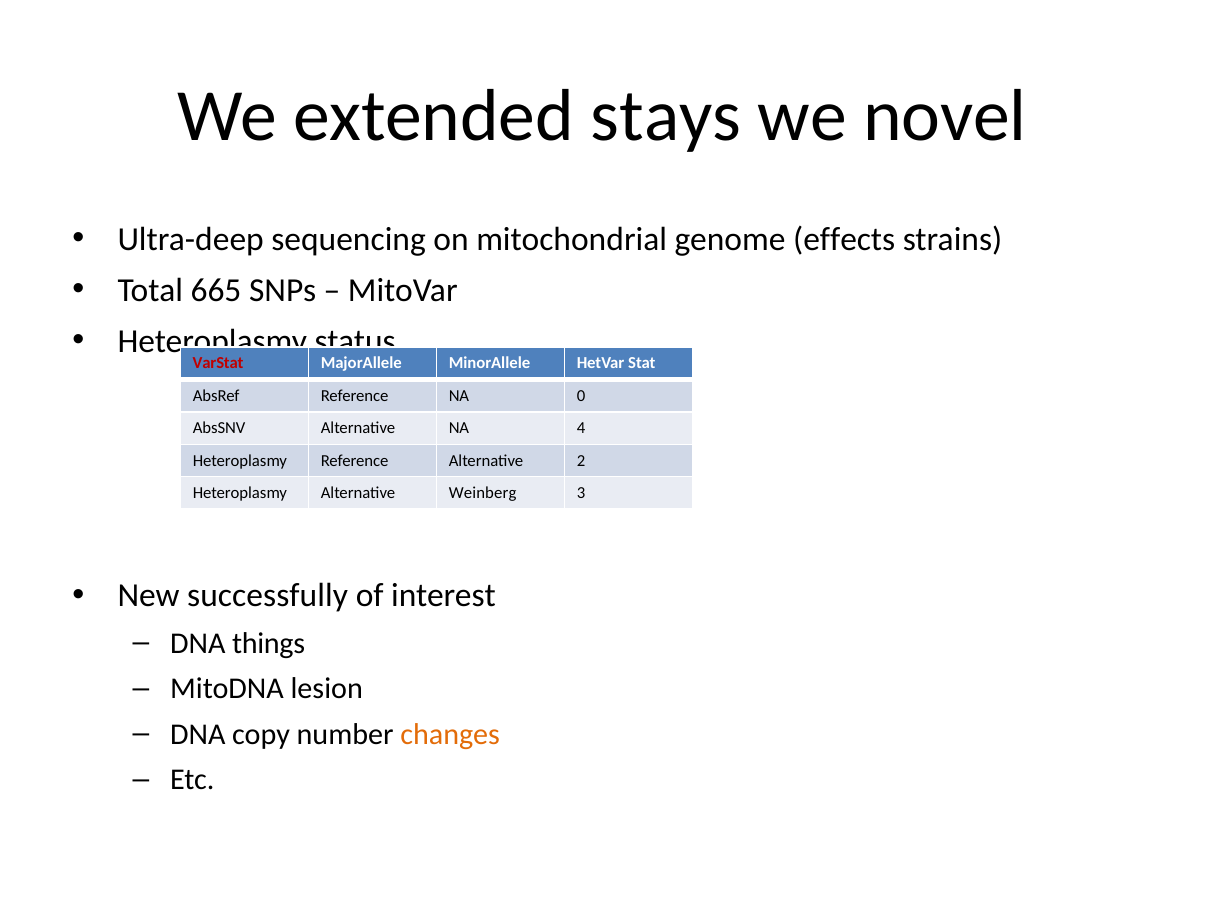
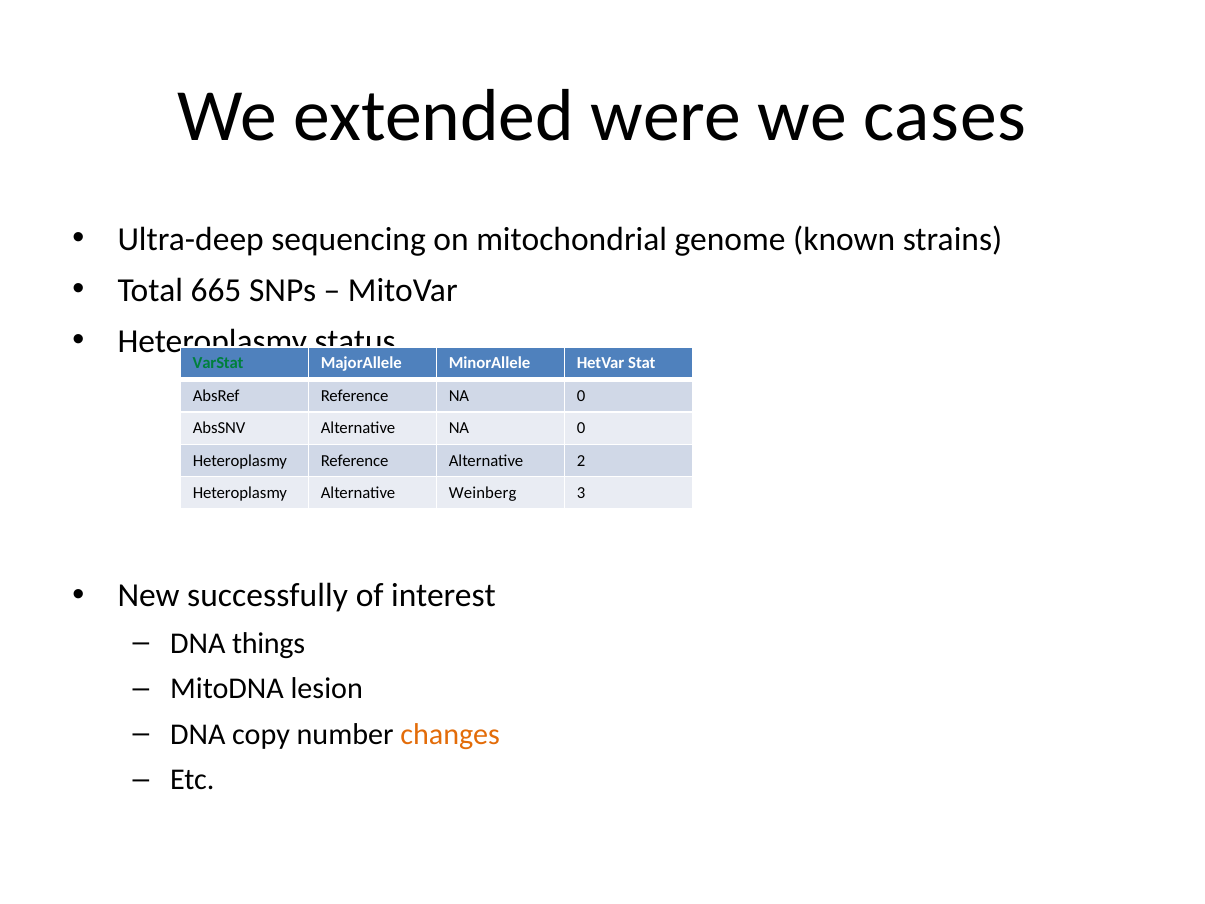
stays: stays -> were
novel: novel -> cases
effects: effects -> known
VarStat colour: red -> green
Alternative NA 4: 4 -> 0
